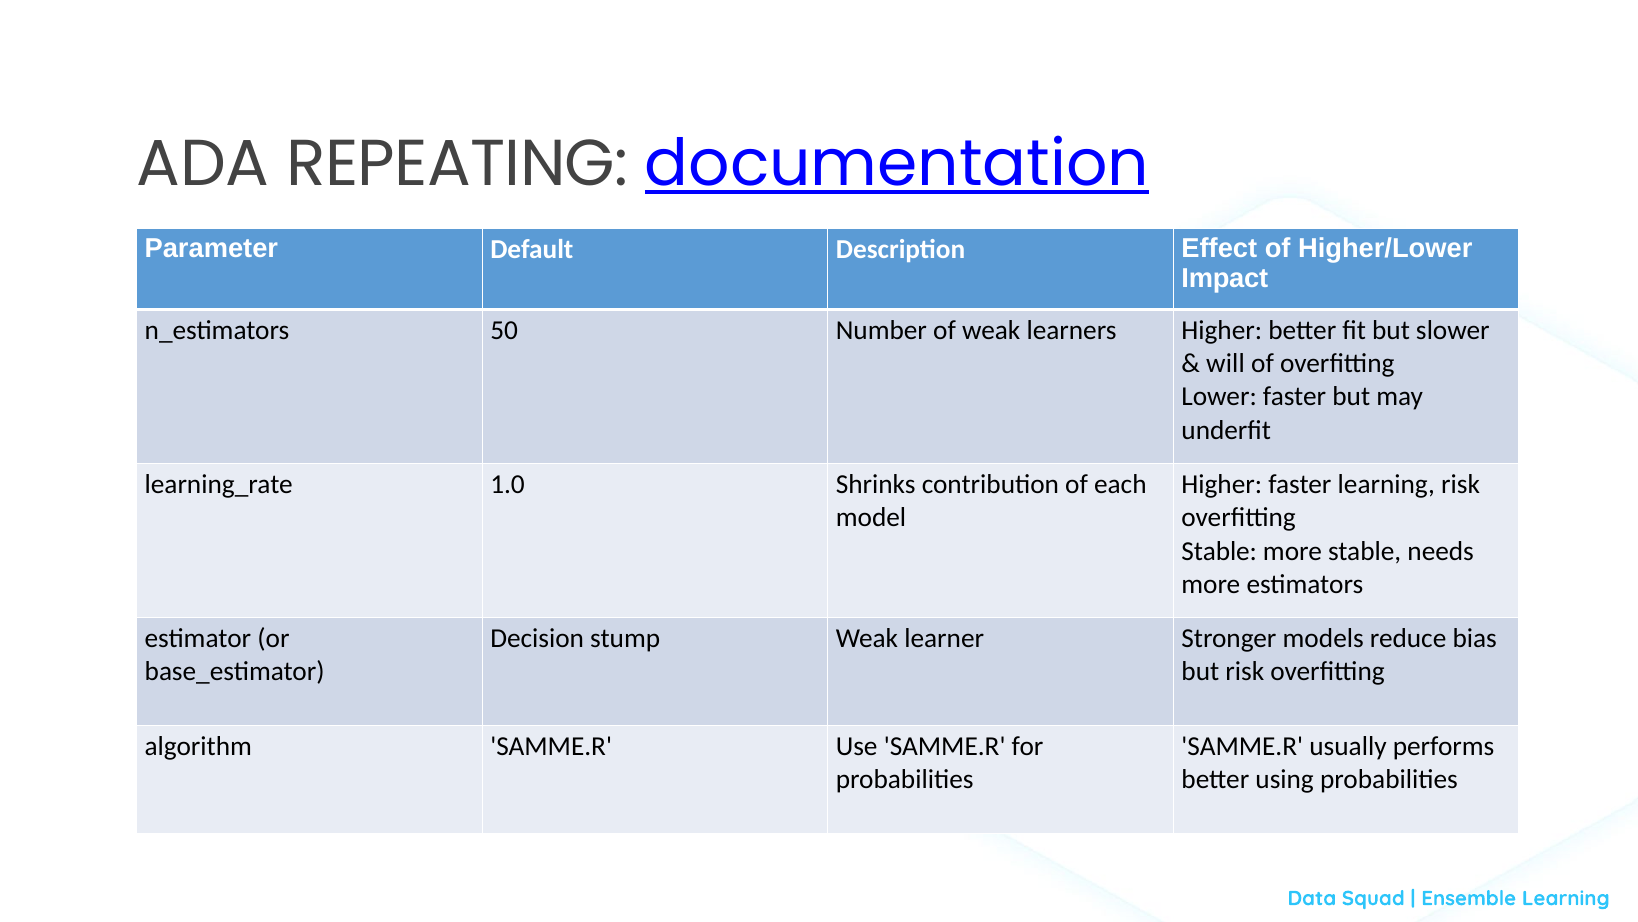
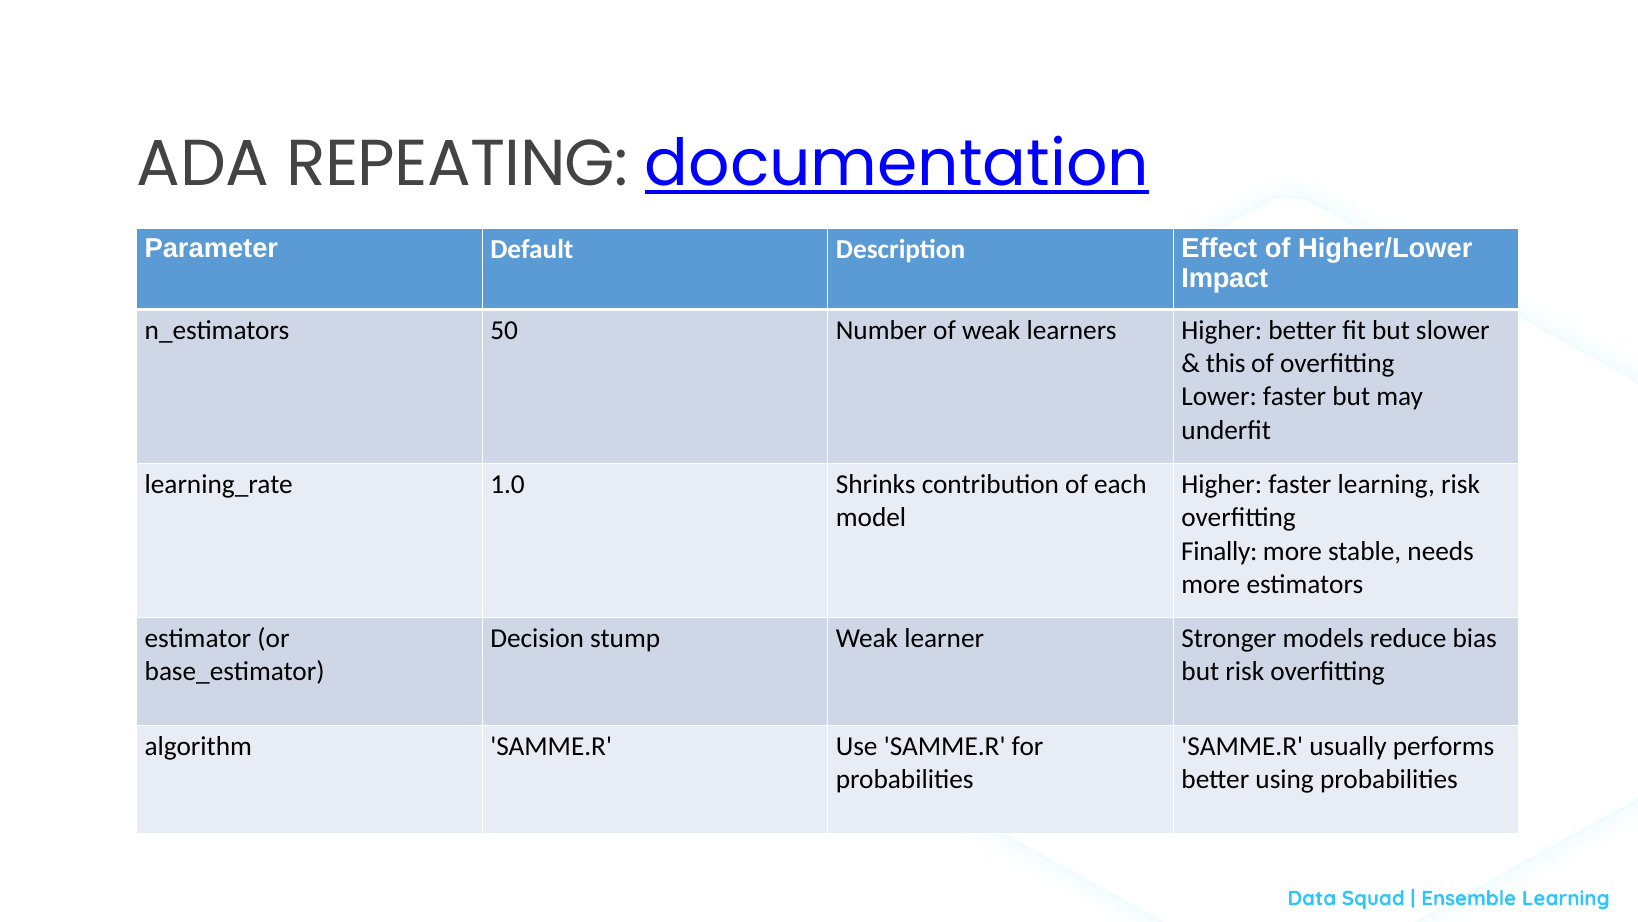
will: will -> this
Stable at (1219, 551): Stable -> Finally
